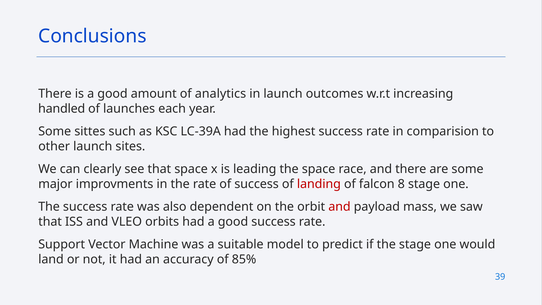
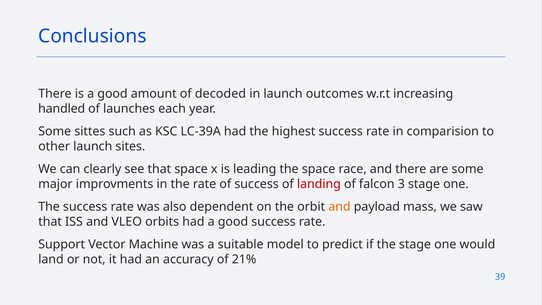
analytics: analytics -> decoded
8: 8 -> 3
and at (339, 207) colour: red -> orange
85%: 85% -> 21%
